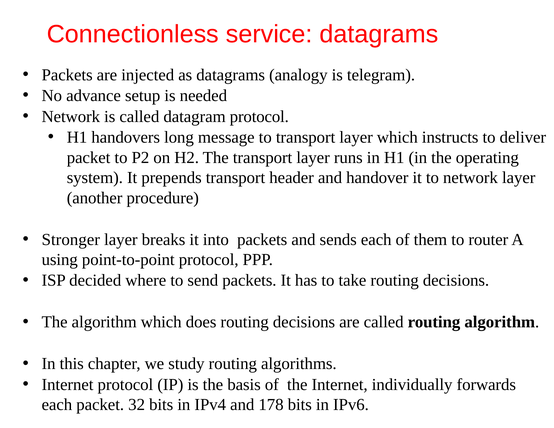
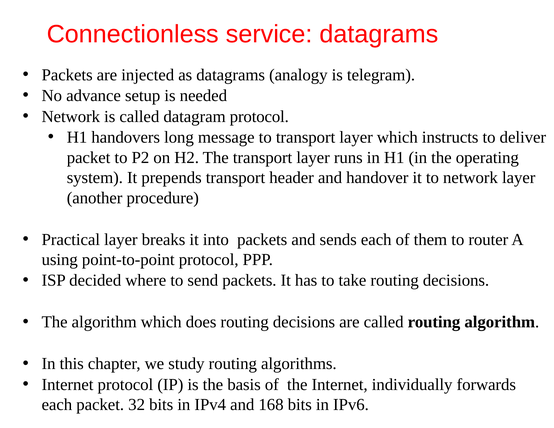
Stronger: Stronger -> Practical
178: 178 -> 168
